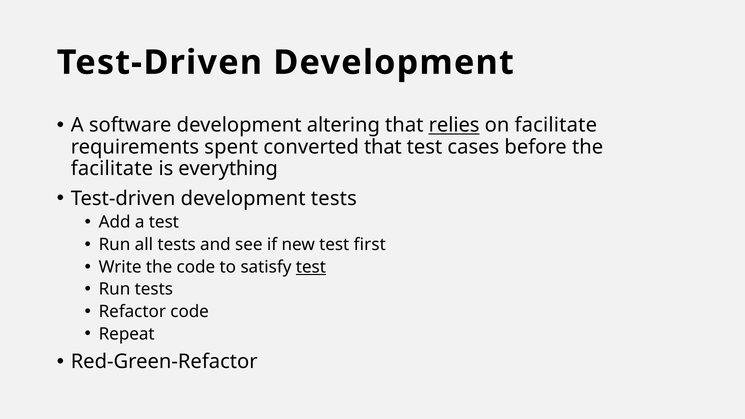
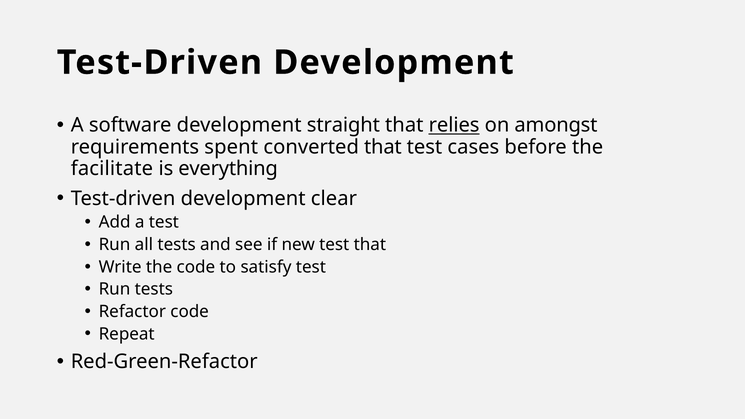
altering: altering -> straight
on facilitate: facilitate -> amongst
development tests: tests -> clear
test first: first -> that
test at (311, 267) underline: present -> none
